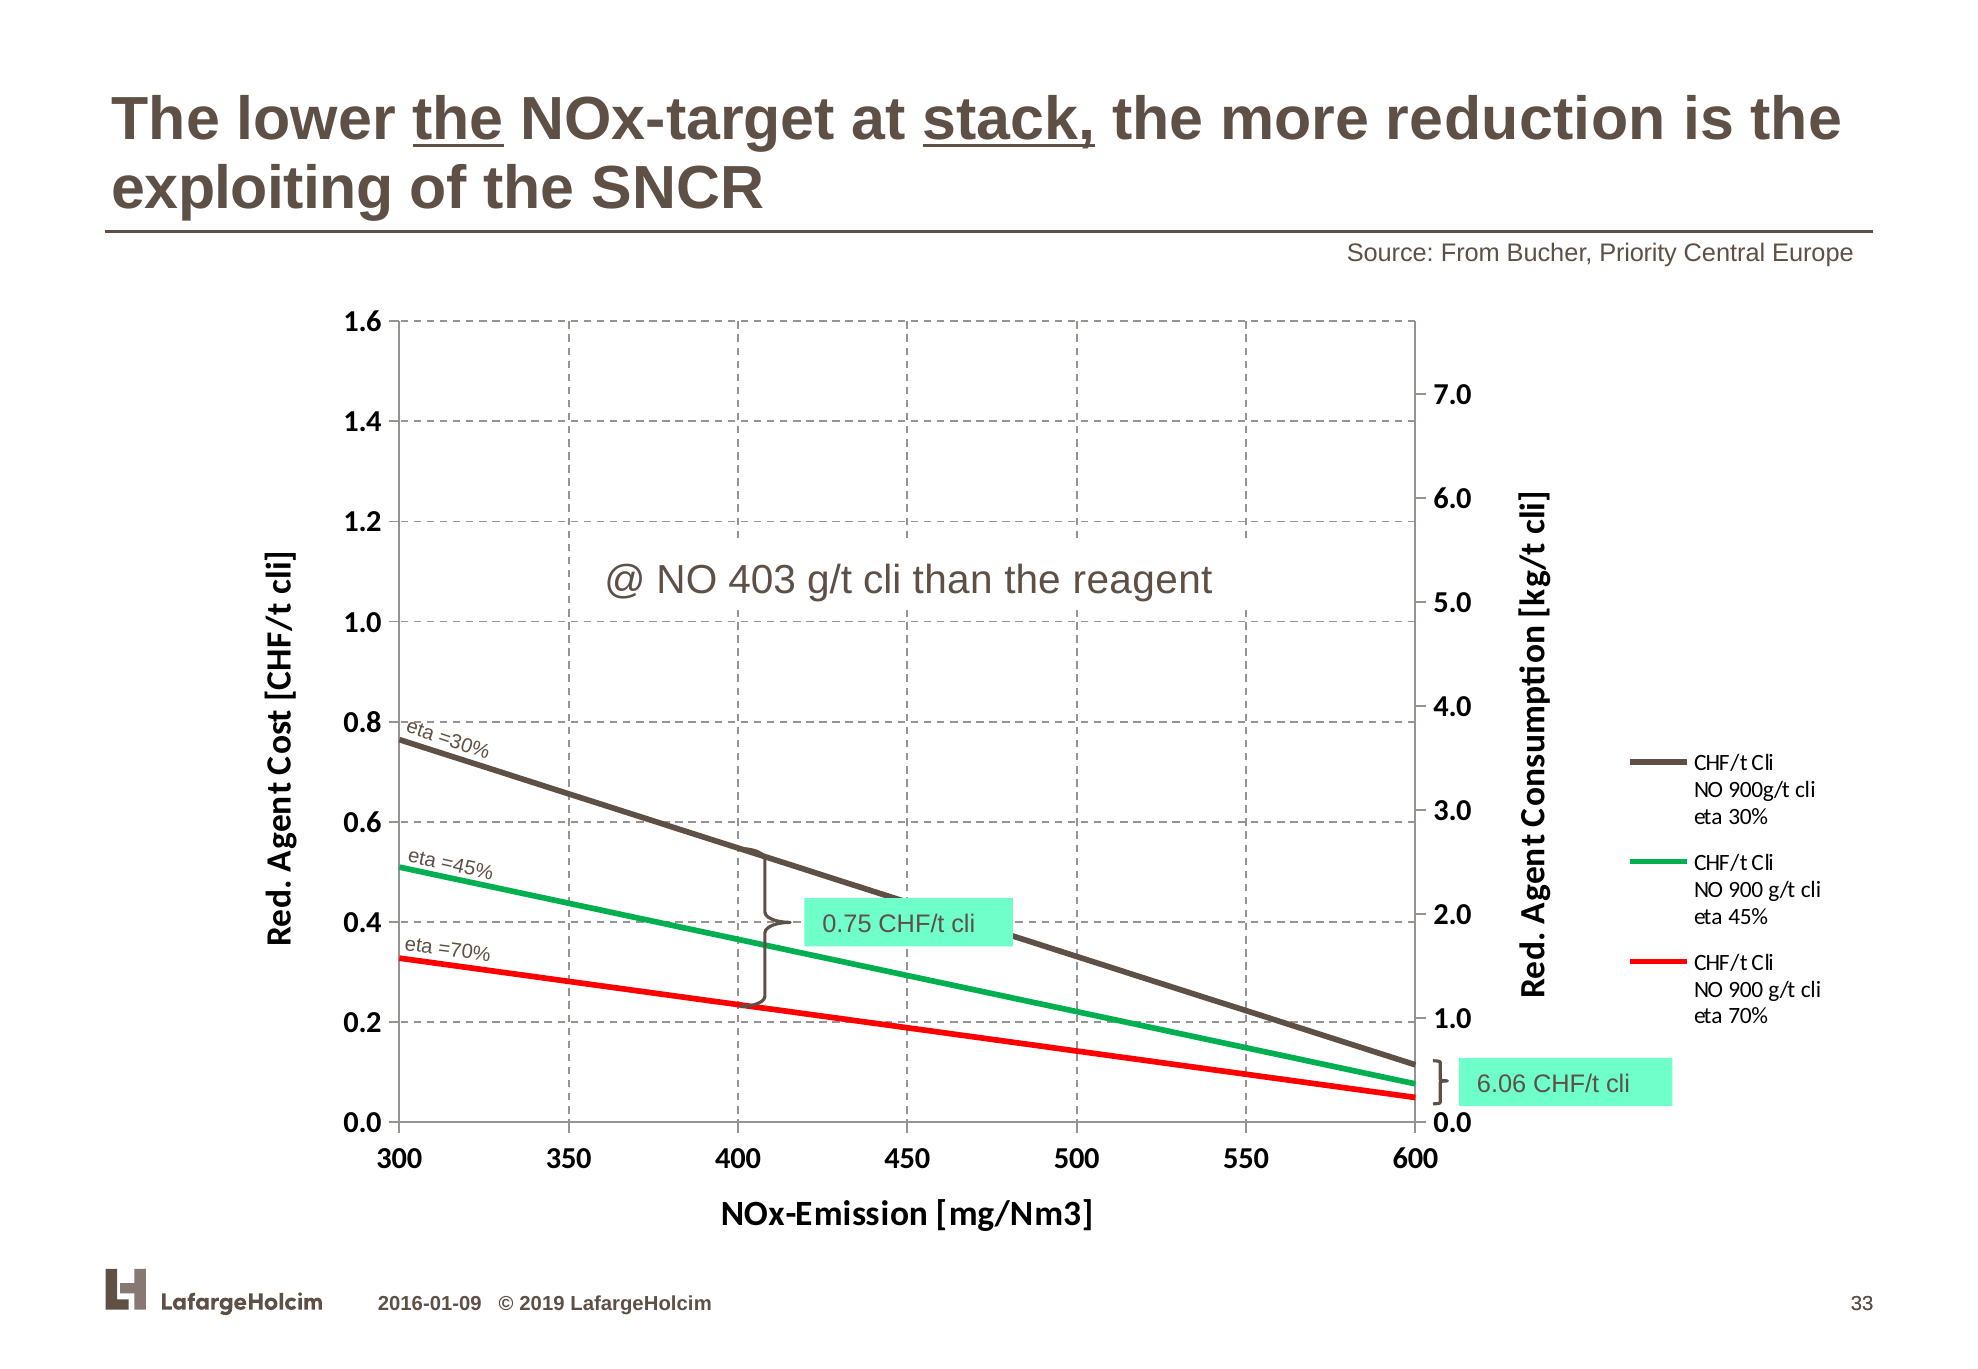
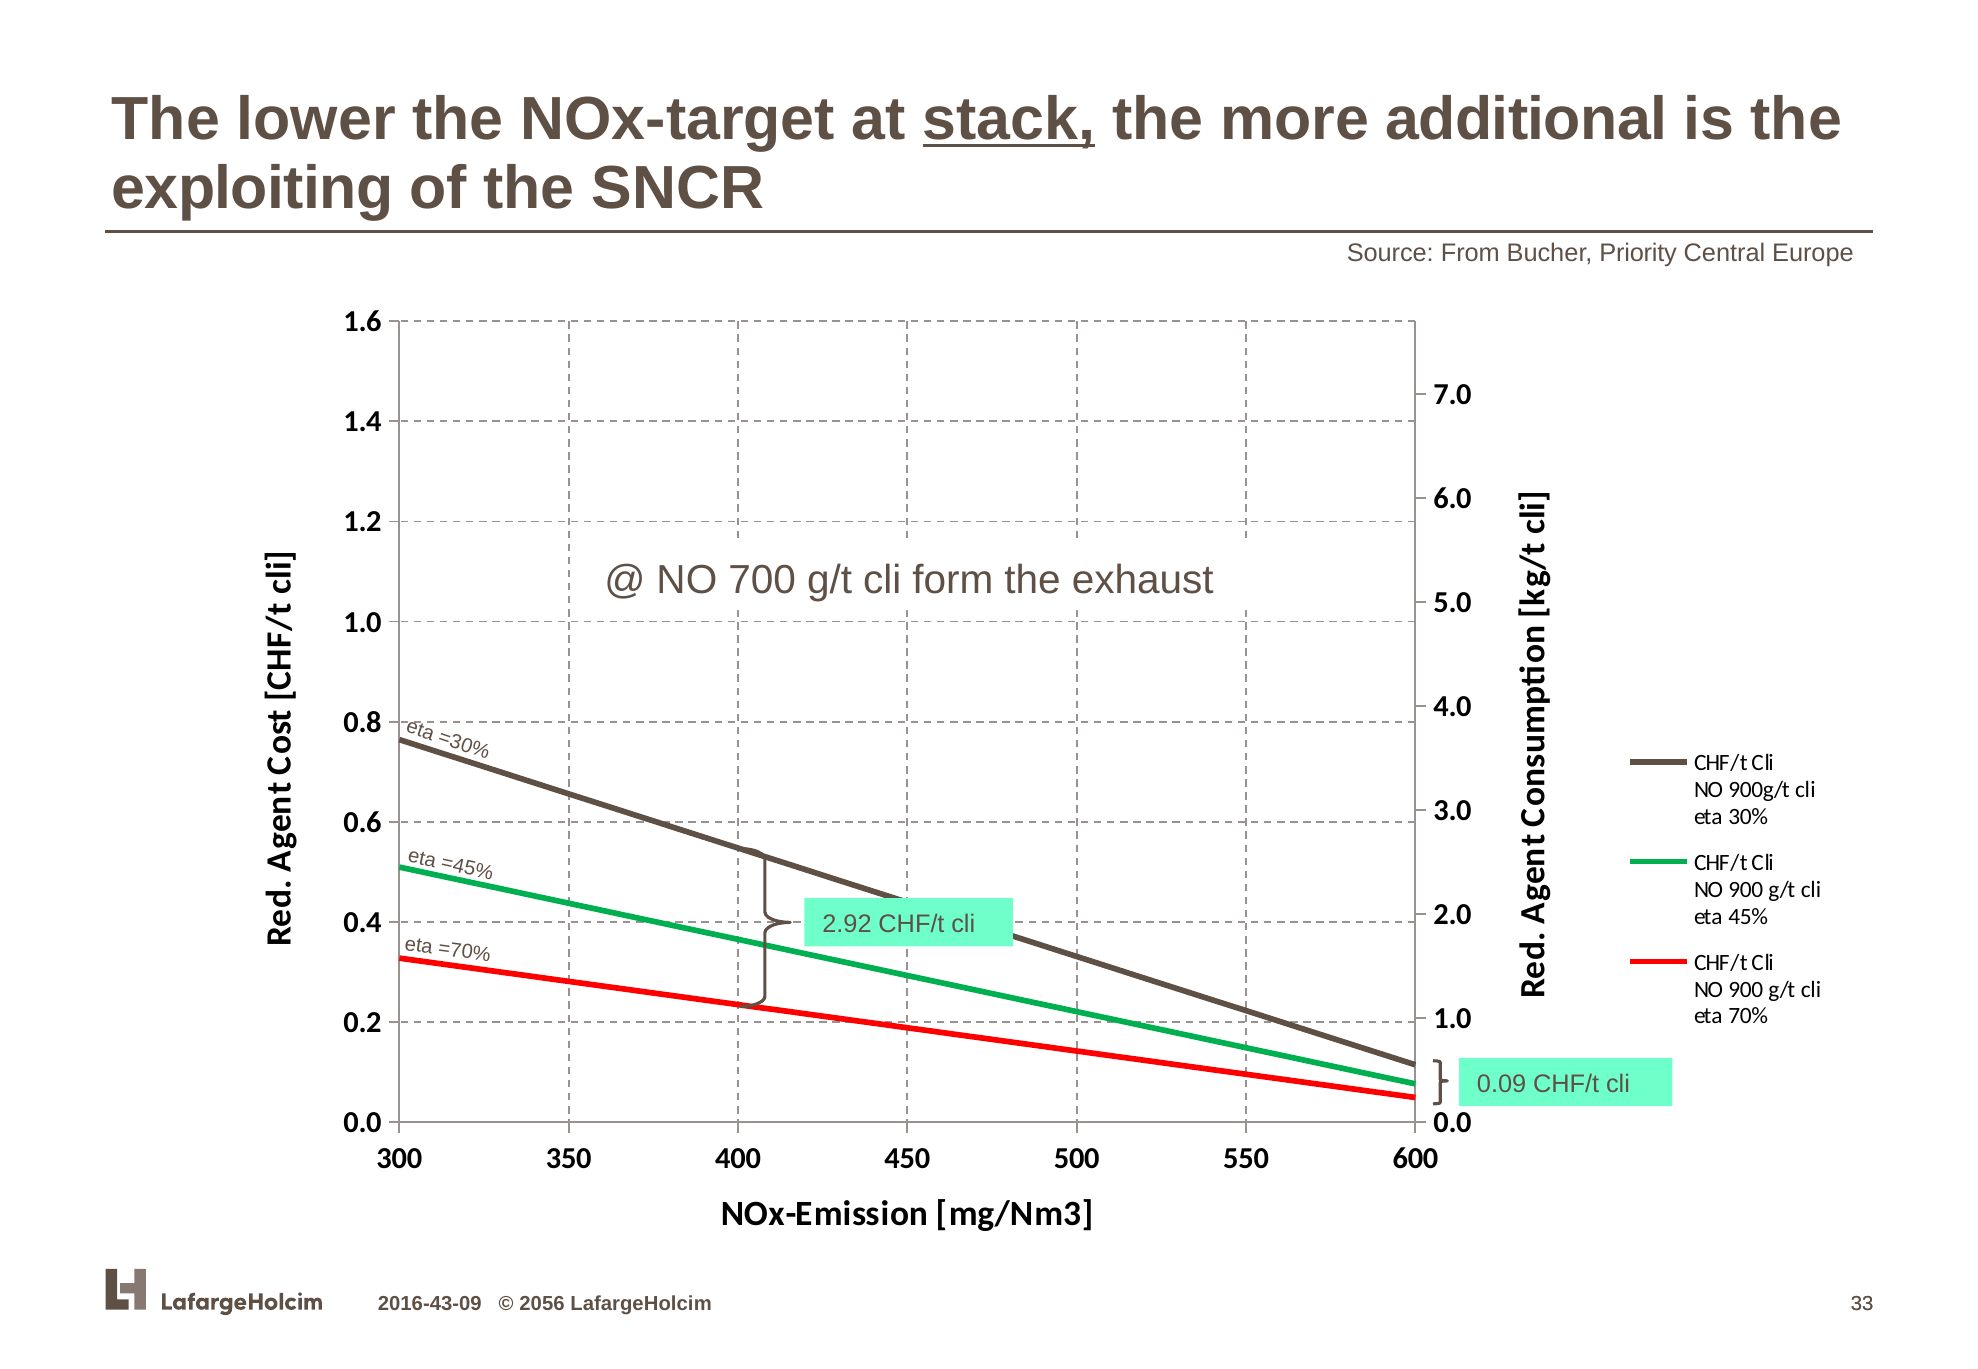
the at (458, 119) underline: present -> none
reduction: reduction -> additional
403: 403 -> 700
than: than -> form
reagent: reagent -> exhaust
0.75: 0.75 -> 2.92
6.06: 6.06 -> 0.09
2016-01-09: 2016-01-09 -> 2016-43-09
2019: 2019 -> 2056
